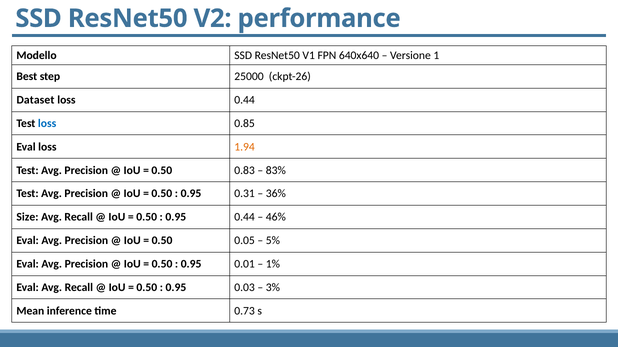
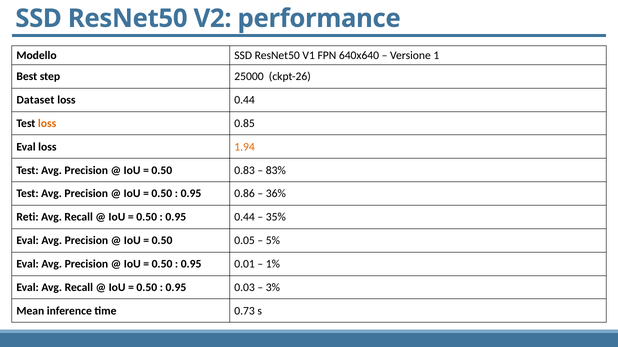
loss at (47, 124) colour: blue -> orange
0.31: 0.31 -> 0.86
Size: Size -> Reti
46%: 46% -> 35%
